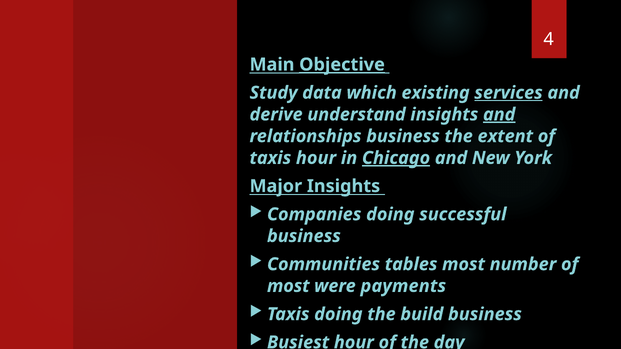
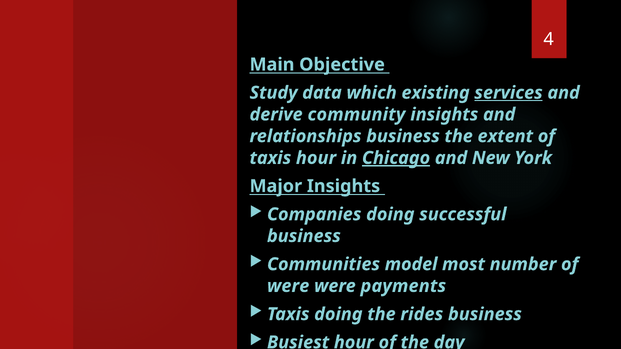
Objective underline: present -> none
understand: understand -> community
and at (499, 115) underline: present -> none
tables: tables -> model
most at (288, 286): most -> were
build: build -> rides
